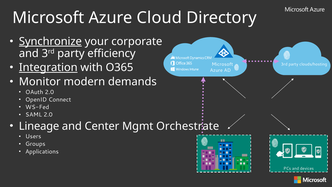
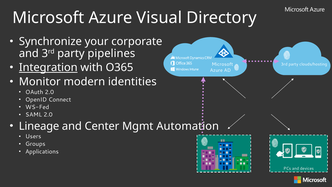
Cloud: Cloud -> Visual
Synchronize underline: present -> none
efficiency: efficiency -> pipelines
demands: demands -> identities
Orchestrate: Orchestrate -> Automation
